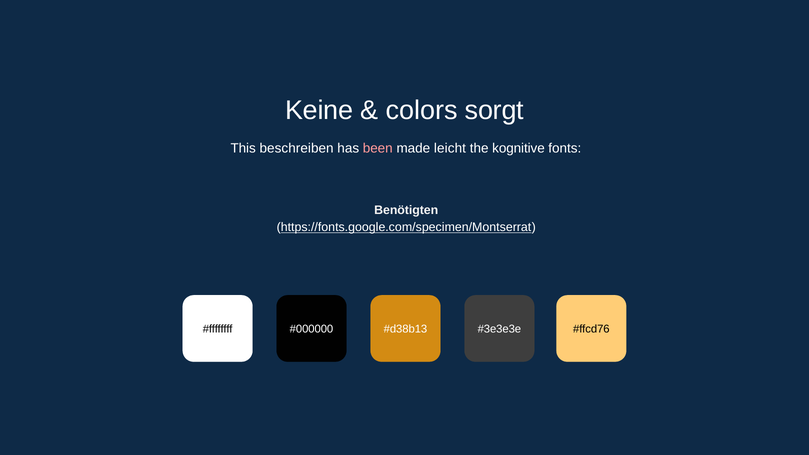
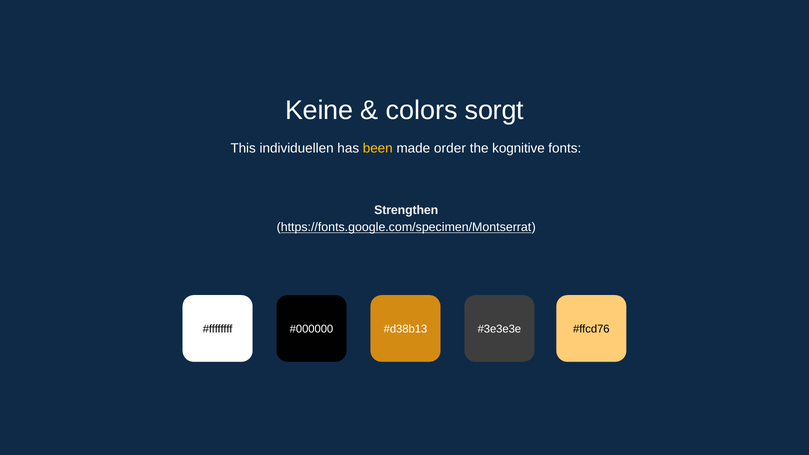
beschreiben: beschreiben -> individuellen
been colour: pink -> yellow
leicht: leicht -> order
Benötigten: Benötigten -> Strengthen
